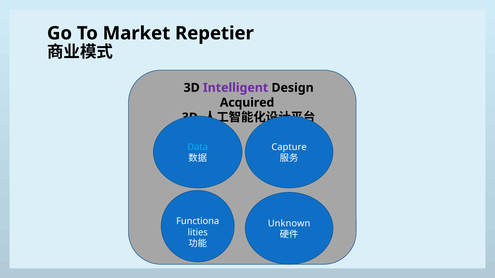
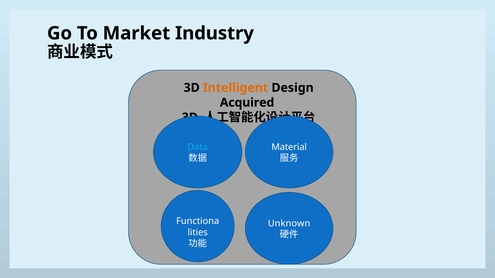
Repetier: Repetier -> Industry
Intelligent colour: purple -> orange
Capture: Capture -> Material
